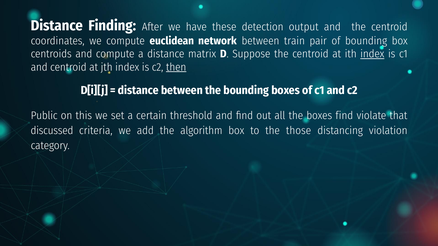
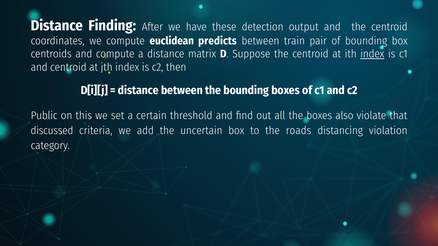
network: network -> predicts
then underline: present -> none
boxes find: find -> also
algorithm: algorithm -> uncertain
those: those -> roads
